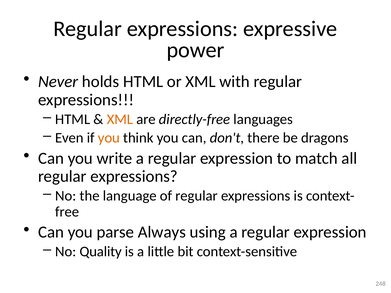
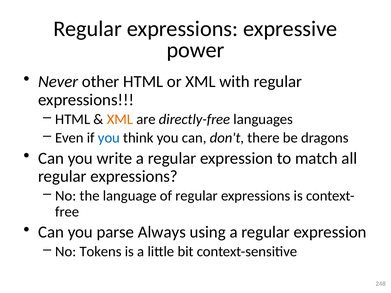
holds: holds -> other
you at (109, 138) colour: orange -> blue
Quality: Quality -> Tokens
